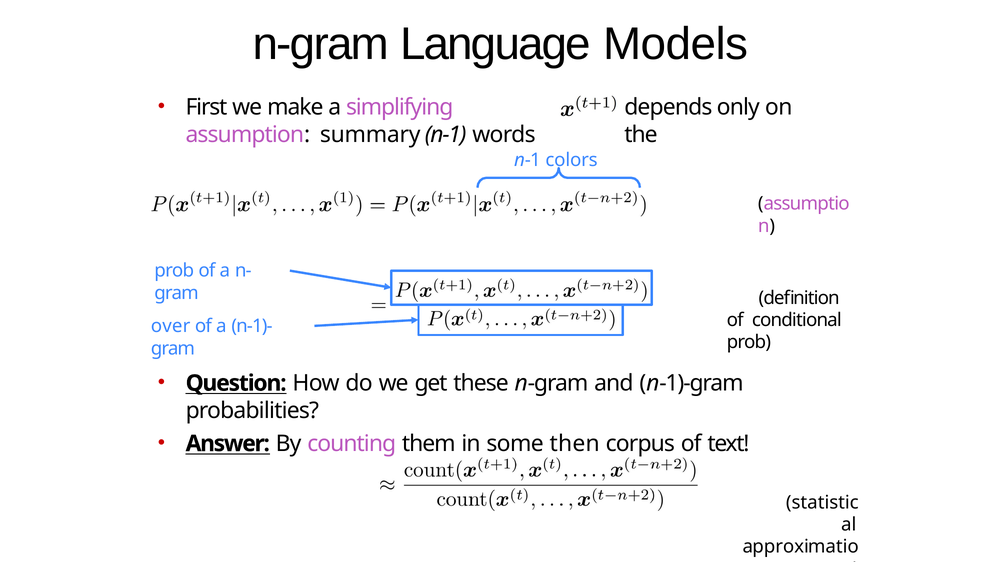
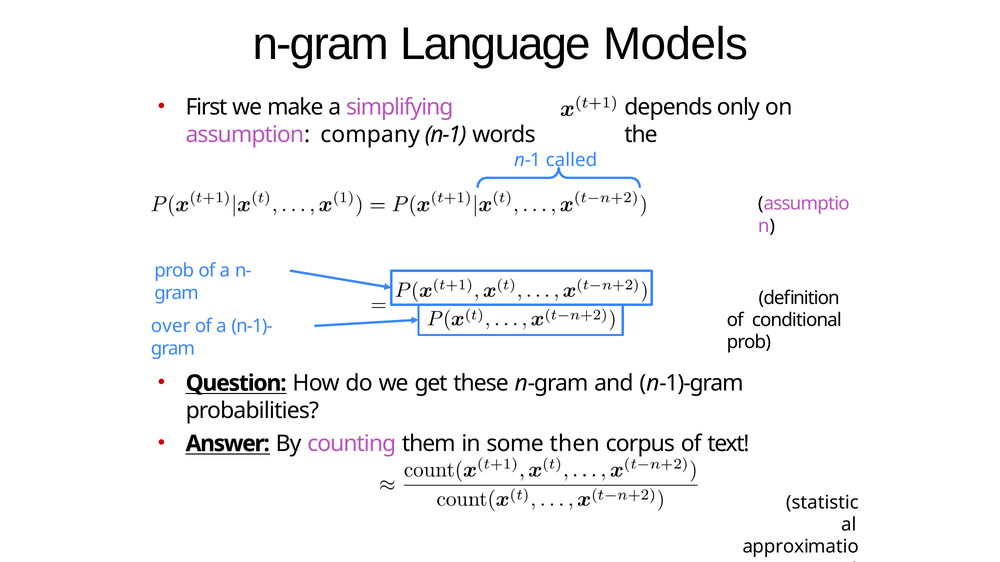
summary: summary -> company
colors: colors -> called
